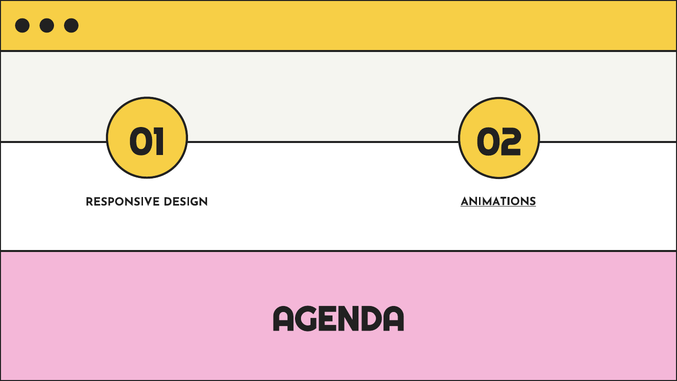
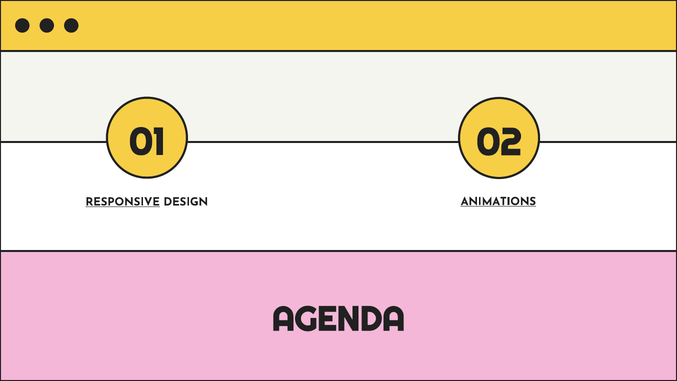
RESPONSIVE underline: none -> present
